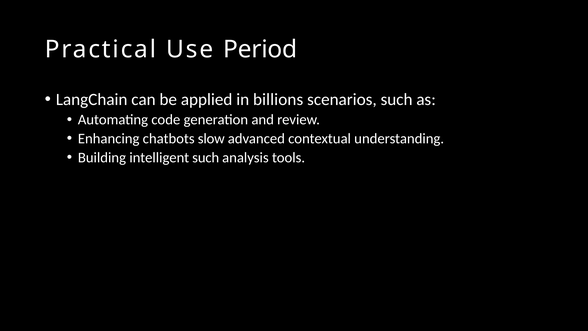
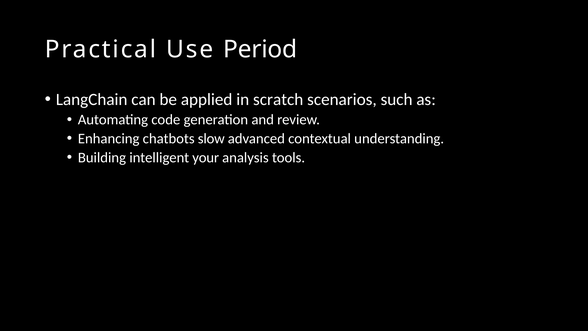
billions: billions -> scratch
intelligent such: such -> your
